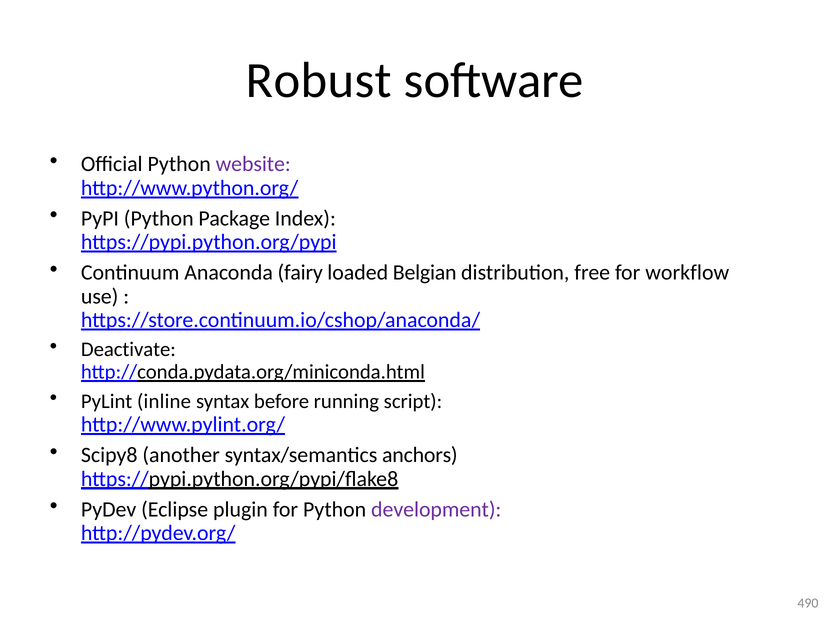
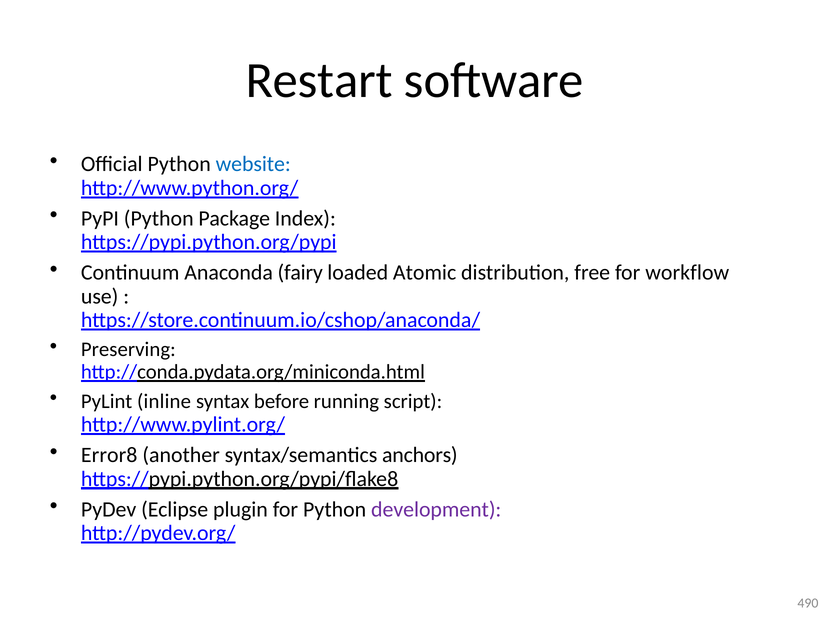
Robust: Robust -> Restart
website colour: purple -> blue
Belgian: Belgian -> Atomic
Deactivate: Deactivate -> Preserving
Scipy8: Scipy8 -> Error8
